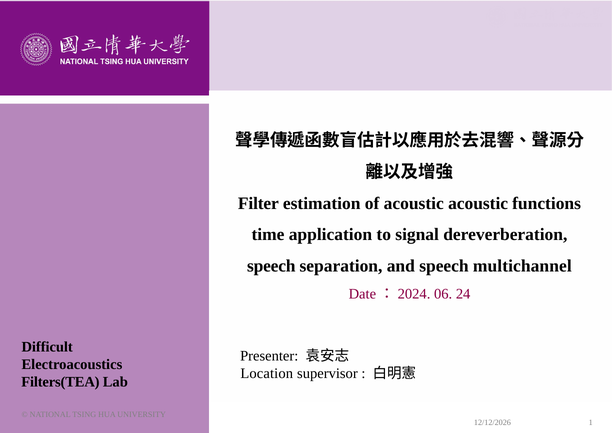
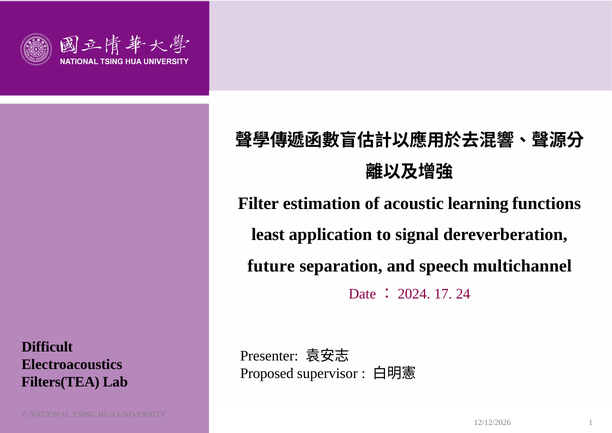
acoustic acoustic: acoustic -> learning
time: time -> least
speech at (271, 266): speech -> future
06: 06 -> 17
Location: Location -> Proposed
